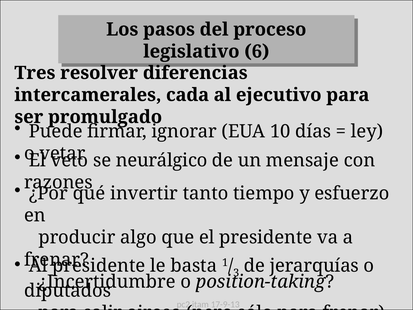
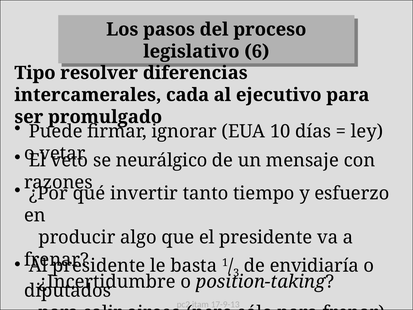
Tres: Tres -> Tipo
jerarquías: jerarquías -> envidiaría
